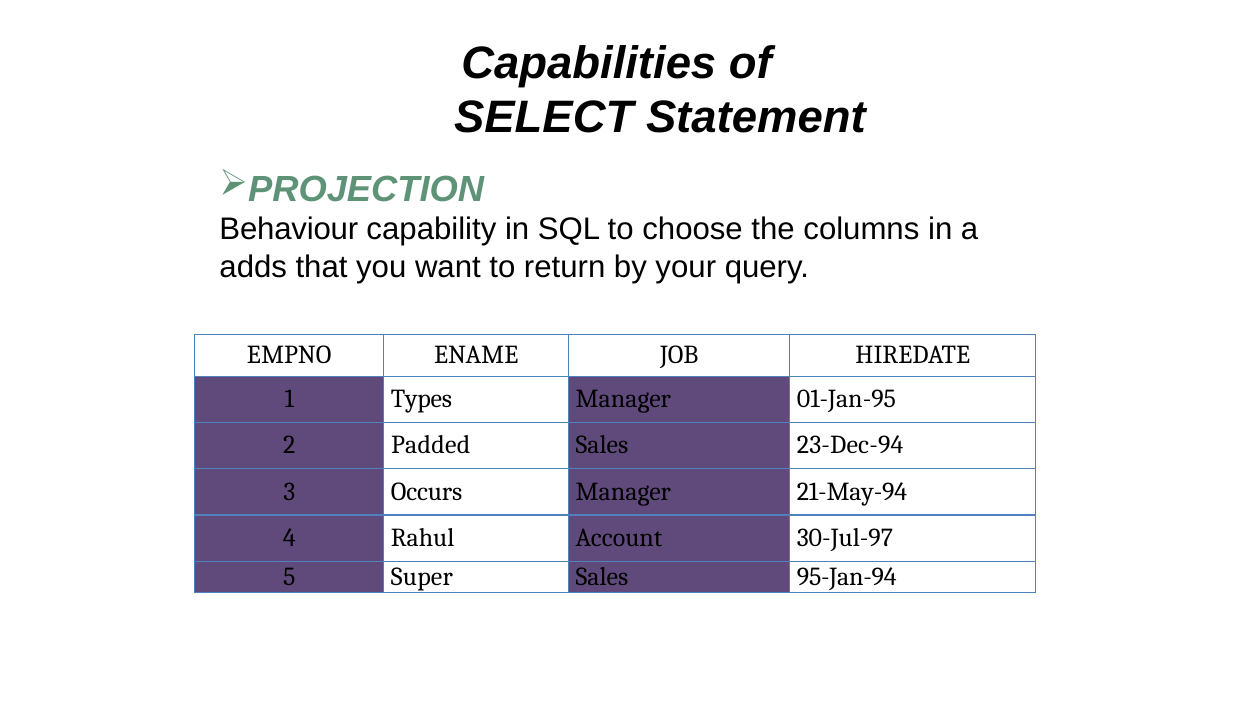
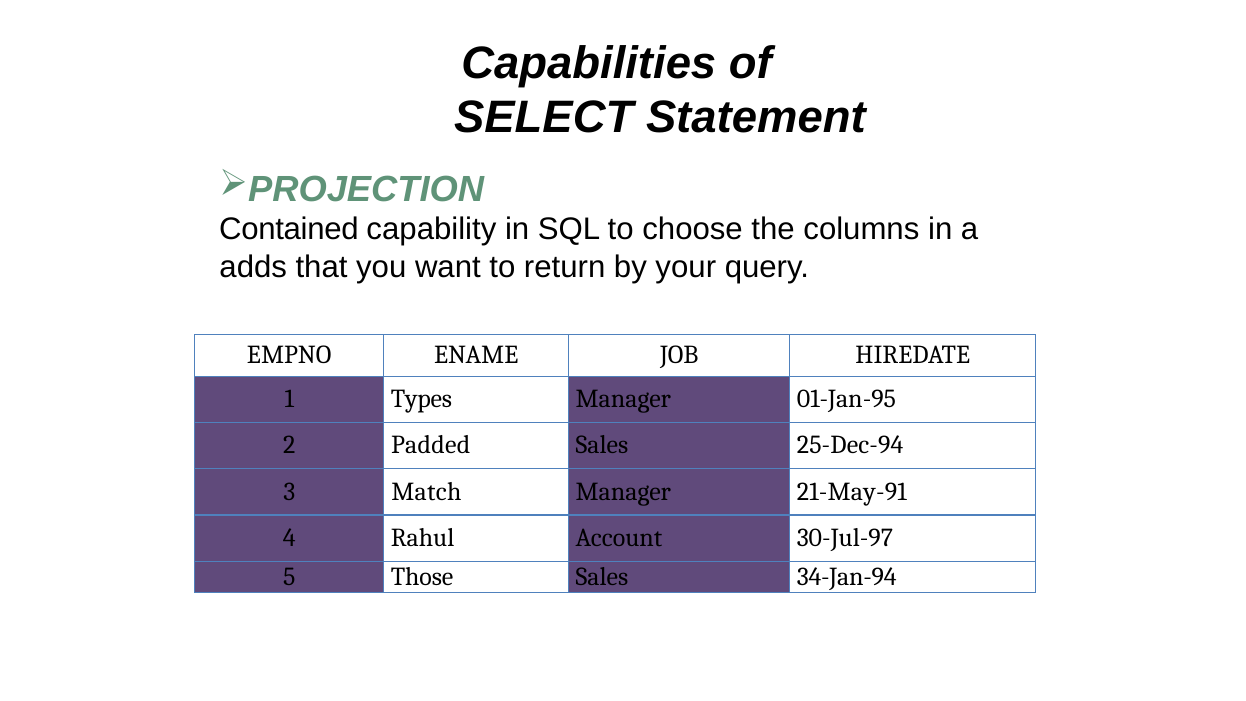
Behaviour: Behaviour -> Contained
23-Dec-94: 23-Dec-94 -> 25-Dec-94
Occurs: Occurs -> Match
21-May-94: 21-May-94 -> 21-May-91
Super: Super -> Those
95-Jan-94: 95-Jan-94 -> 34-Jan-94
